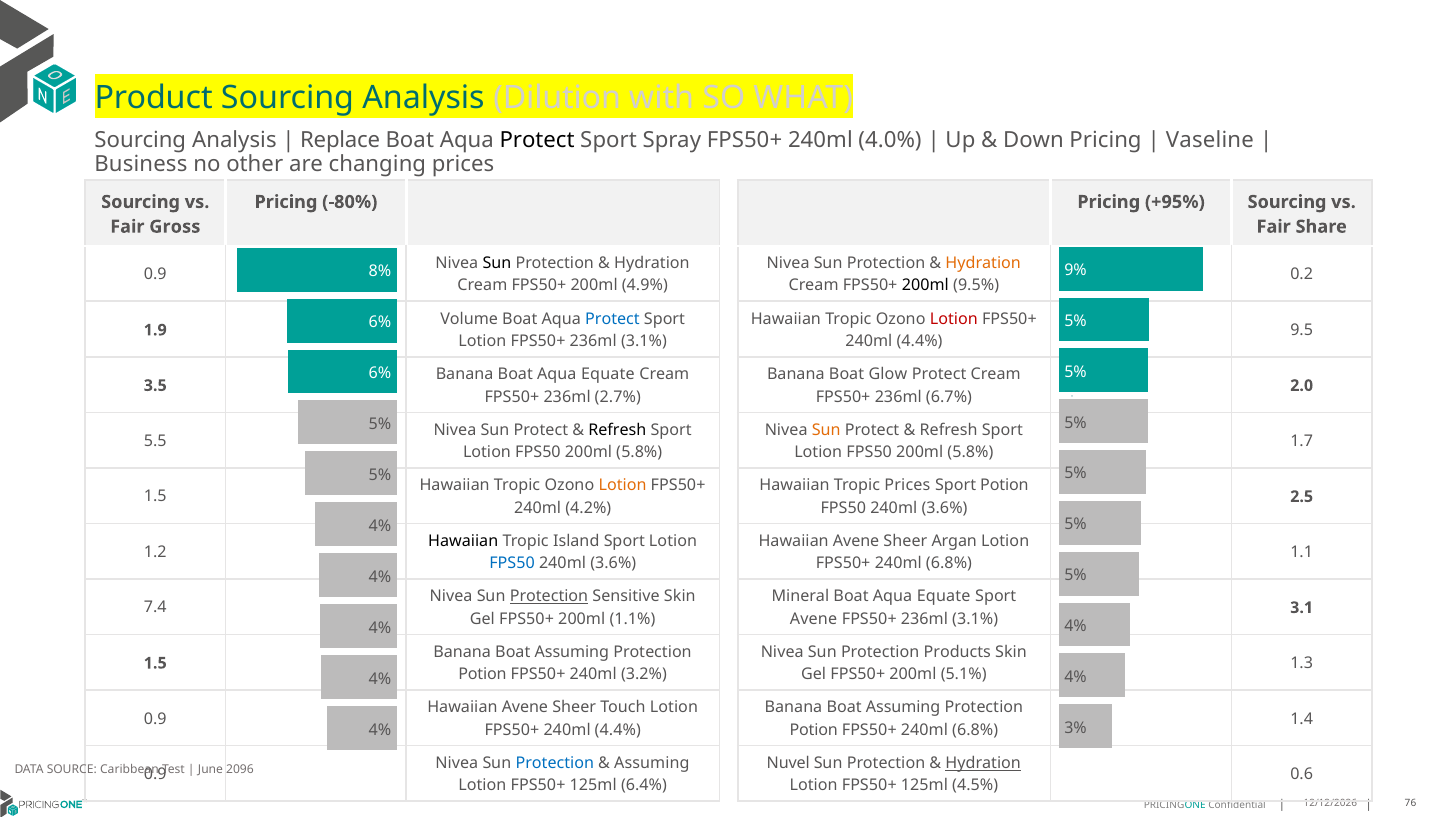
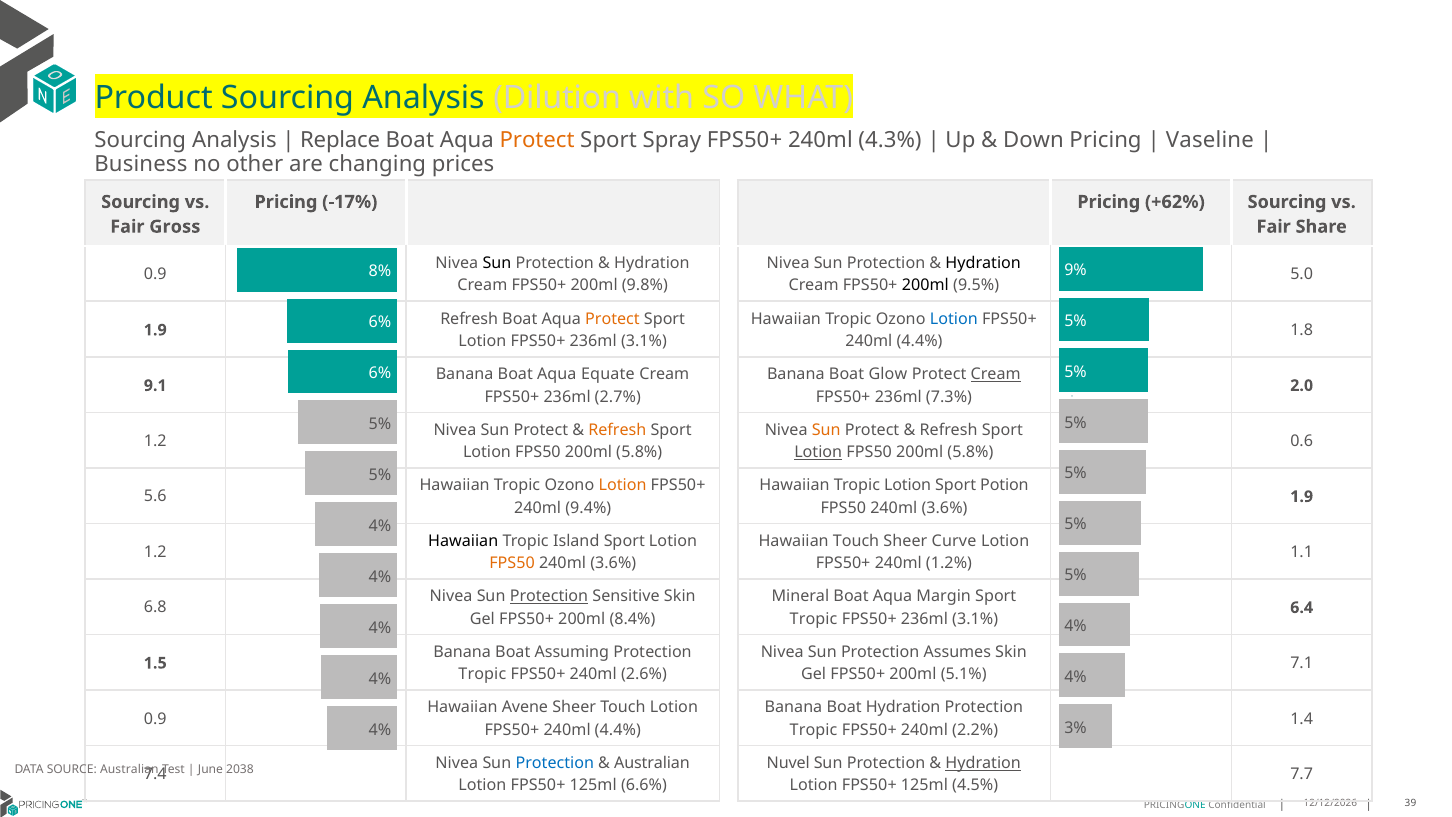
Protect at (537, 141) colour: black -> orange
4.0%: 4.0% -> 4.3%
-80%: -80% -> -17%
+95%: +95% -> +62%
Hydration at (983, 263) colour: orange -> black
0.2: 0.2 -> 5.0
4.9%: 4.9% -> 9.8%
Volume at (469, 319): Volume -> Refresh
Protect at (612, 319) colour: blue -> orange
Lotion at (954, 319) colour: red -> blue
9.5: 9.5 -> 1.8
Cream at (996, 374) underline: none -> present
3.5: 3.5 -> 9.1
6.7%: 6.7% -> 7.3%
Refresh at (617, 430) colour: black -> orange
5.5 at (155, 441): 5.5 -> 1.2
1.7: 1.7 -> 0.6
Lotion at (818, 452) underline: none -> present
Tropic Prices: Prices -> Lotion
1.5 at (155, 496): 1.5 -> 5.6
2.5 at (1302, 496): 2.5 -> 1.9
4.2%: 4.2% -> 9.4%
Avene at (856, 541): Avene -> Touch
Argan: Argan -> Curve
FPS50 at (512, 563) colour: blue -> orange
6.8% at (949, 563): 6.8% -> 1.2%
Equate at (944, 596): Equate -> Margin
7.4: 7.4 -> 6.8
3.1: 3.1 -> 6.4
1.1%: 1.1% -> 8.4%
Avene at (814, 619): Avene -> Tropic
Products: Products -> Assumes
1.3: 1.3 -> 7.1
Potion at (483, 674): Potion -> Tropic
3.2%: 3.2% -> 2.6%
Assuming at (903, 707): Assuming -> Hydration
Potion at (814, 730): Potion -> Tropic
6.8% at (975, 730): 6.8% -> 2.2%
Assuming at (652, 763): Assuming -> Australian
SOURCE Caribbean: Caribbean -> Australian
2096: 2096 -> 2038
0.9 at (155, 774): 0.9 -> 7.4
0.6: 0.6 -> 7.7
6.4%: 6.4% -> 6.6%
76: 76 -> 39
